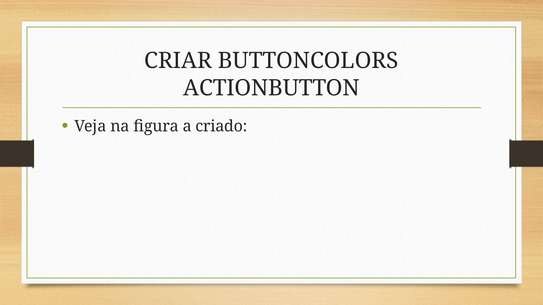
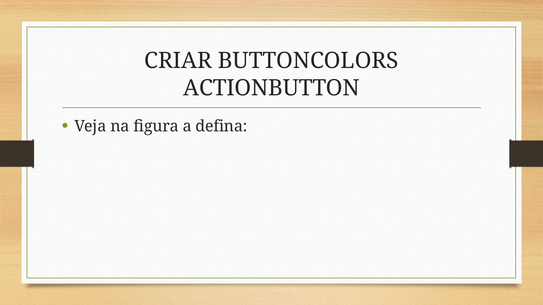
criado: criado -> defina
